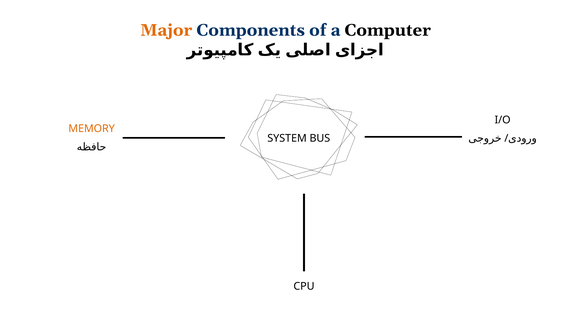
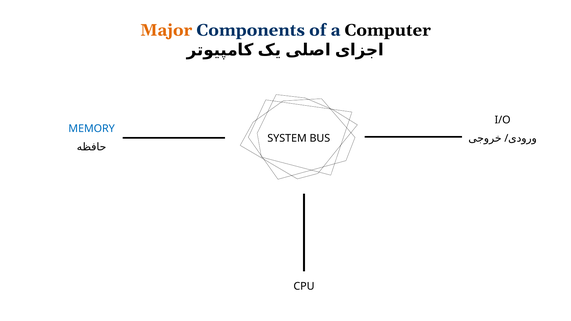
MEMORY colour: orange -> blue
